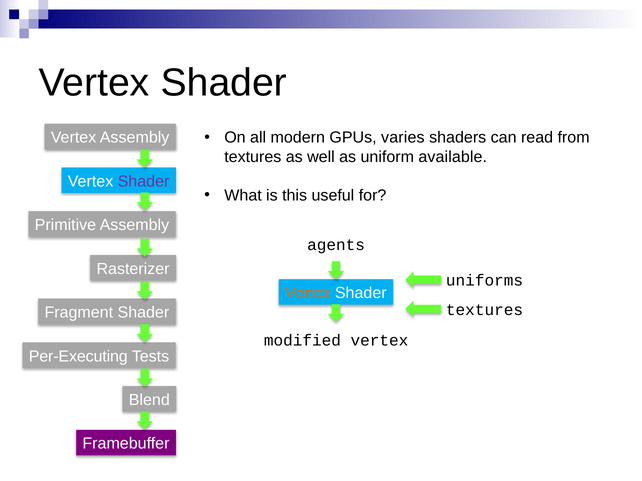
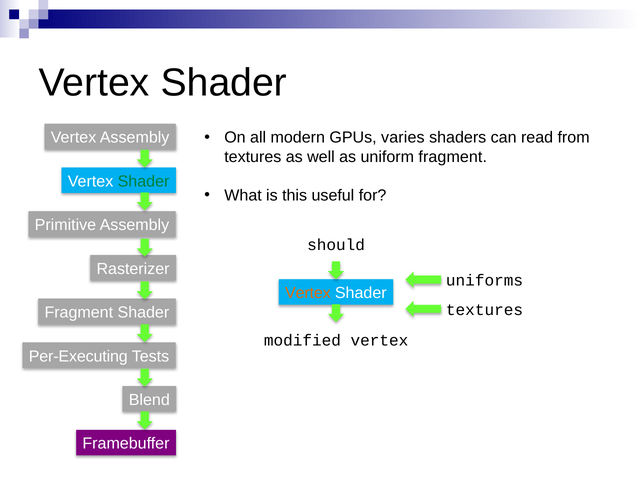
uniform available: available -> fragment
Shader at (144, 182) colour: purple -> green
agents: agents -> should
